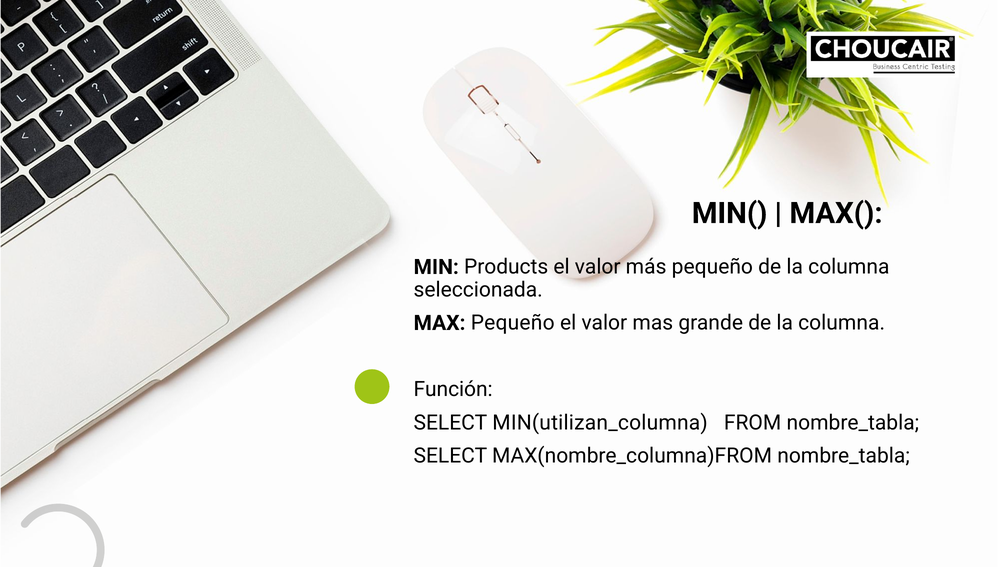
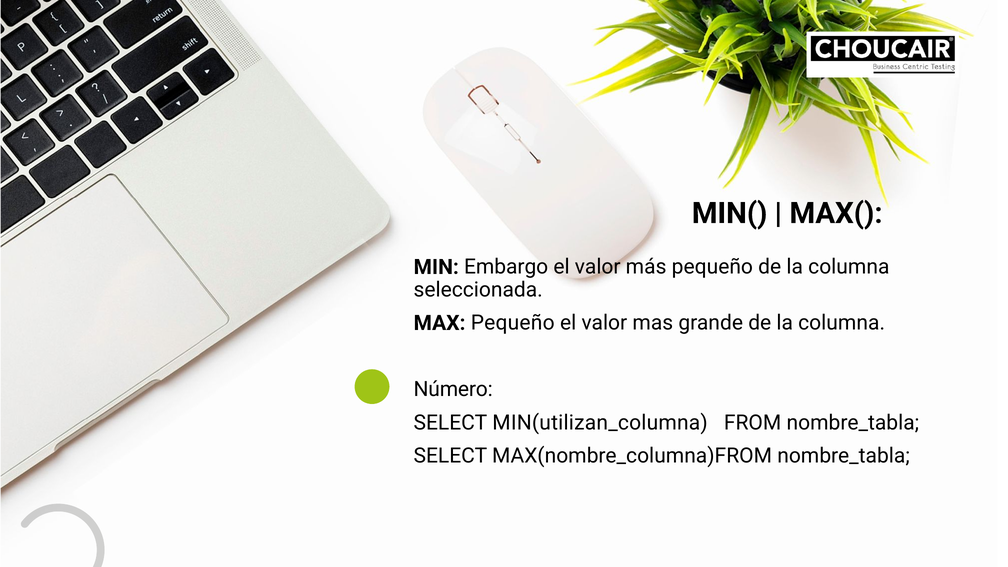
Products: Products -> Embargo
Función: Función -> Número
